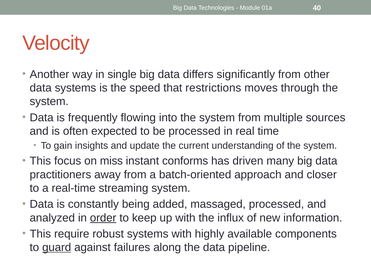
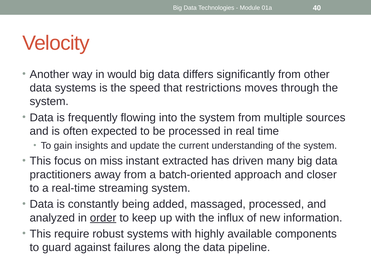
single: single -> would
conforms: conforms -> extracted
guard underline: present -> none
